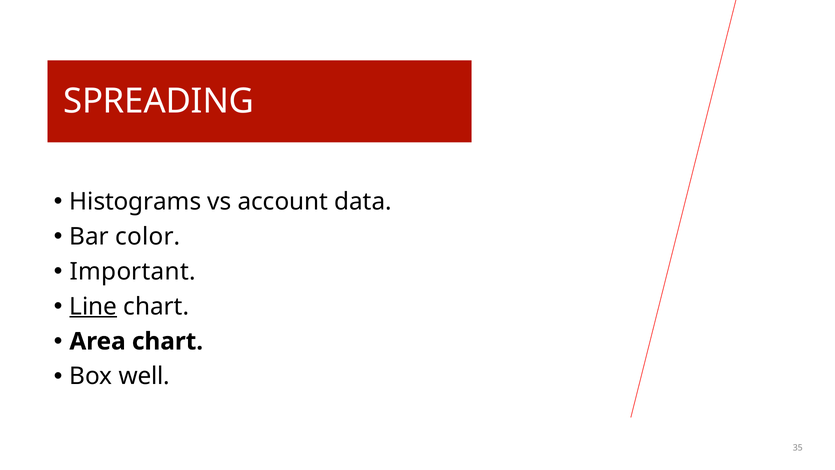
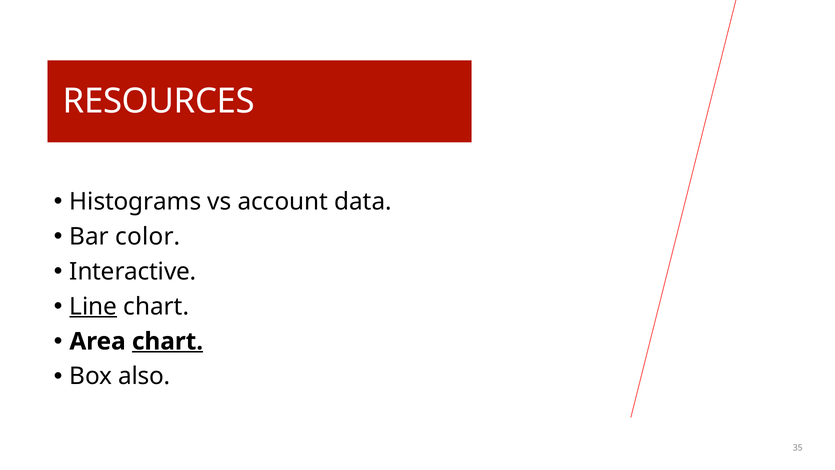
SPREADING: SPREADING -> RESOURCES
Important: Important -> Interactive
chart at (168, 341) underline: none -> present
well: well -> also
